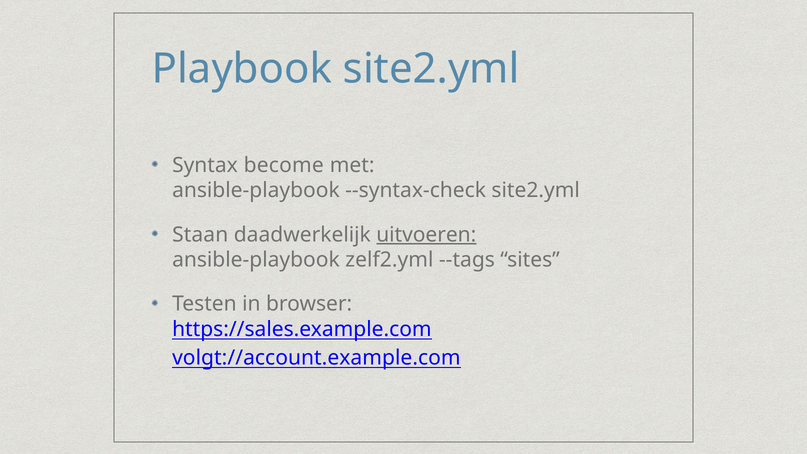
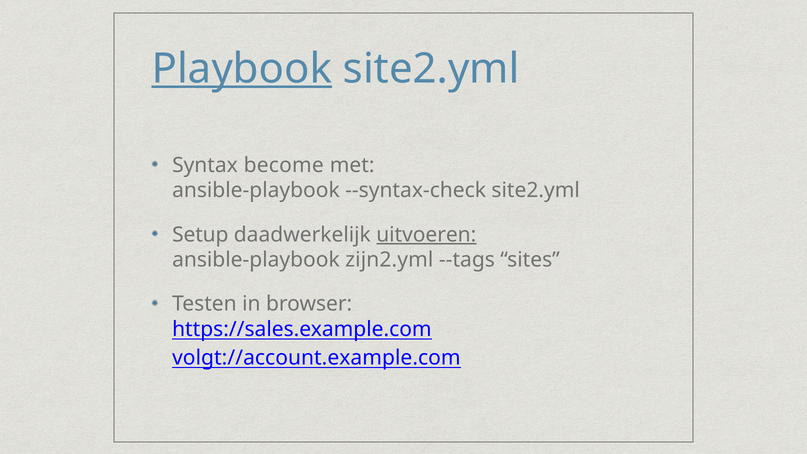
Playbook underline: none -> present
Staan: Staan -> Setup
zelf2.yml: zelf2.yml -> zijn2.yml
